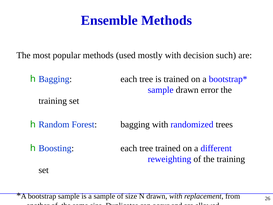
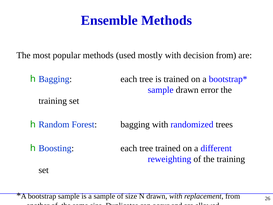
decision such: such -> from
